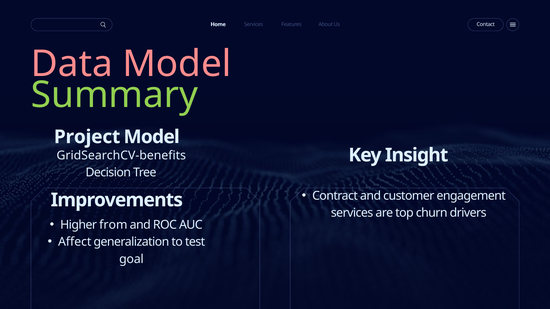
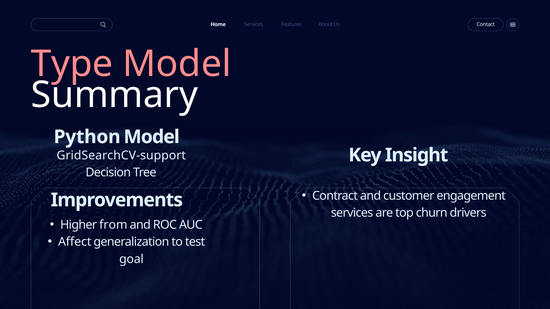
Data: Data -> Type
Summary colour: light green -> white
Project: Project -> Python
GridSearchCV-benefits: GridSearchCV-benefits -> GridSearchCV-support
